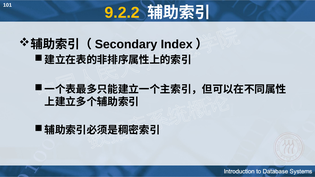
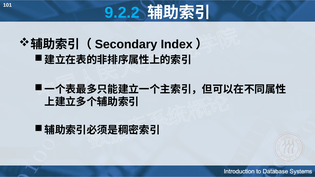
9.2.2 colour: yellow -> light blue
